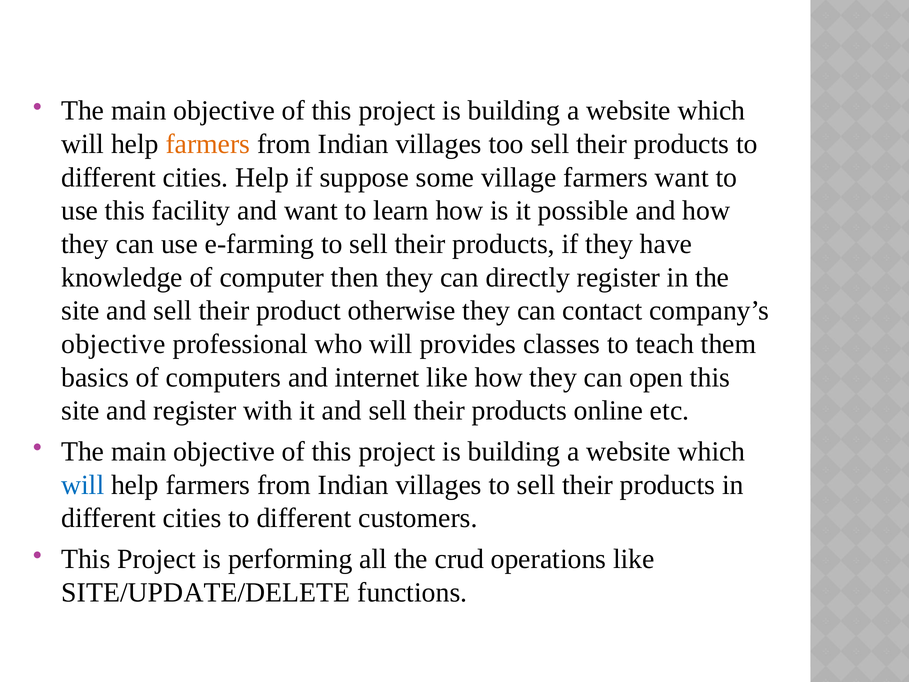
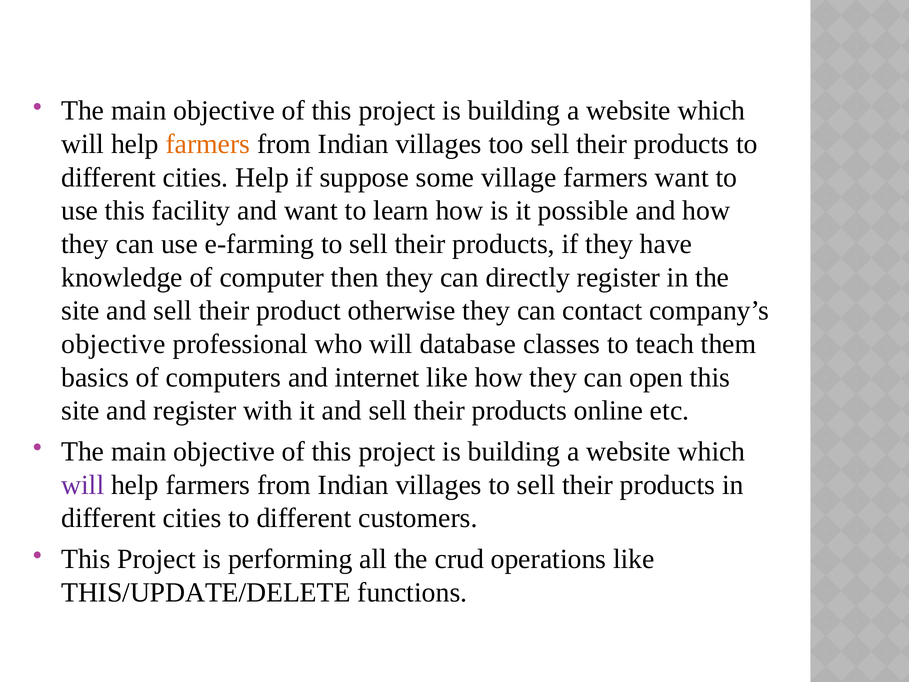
provides: provides -> database
will at (83, 485) colour: blue -> purple
SITE/UPDATE/DELETE: SITE/UPDATE/DELETE -> THIS/UPDATE/DELETE
